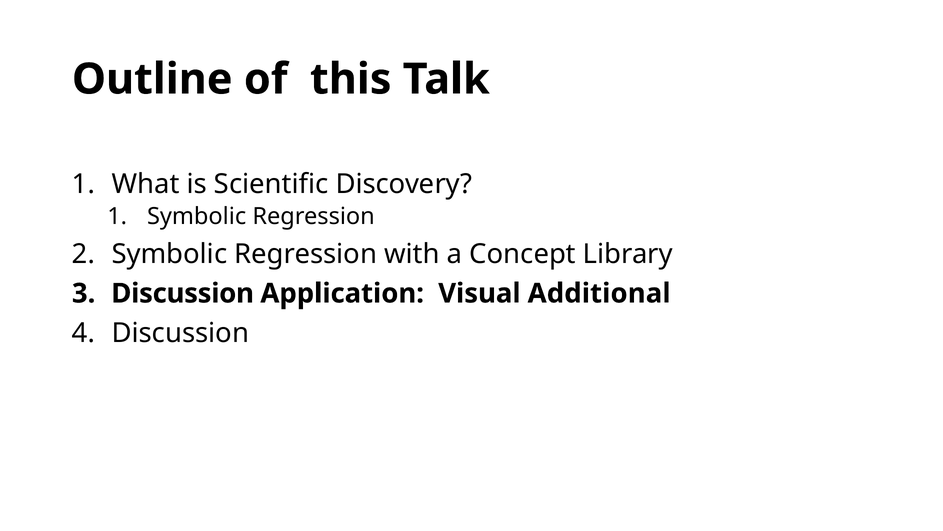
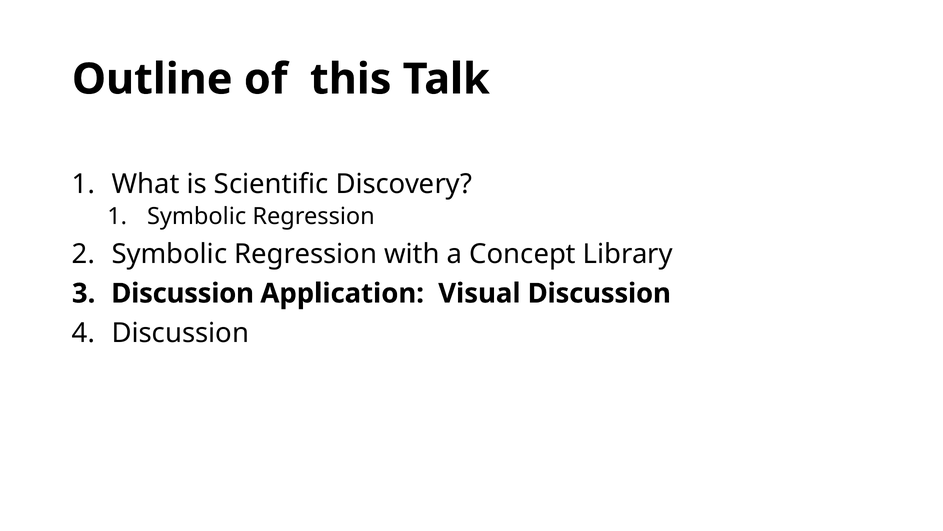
Visual Additional: Additional -> Discussion
